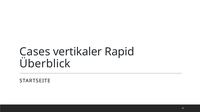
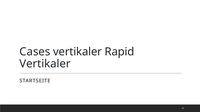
Überblick at (45, 64): Überblick -> Vertikaler
